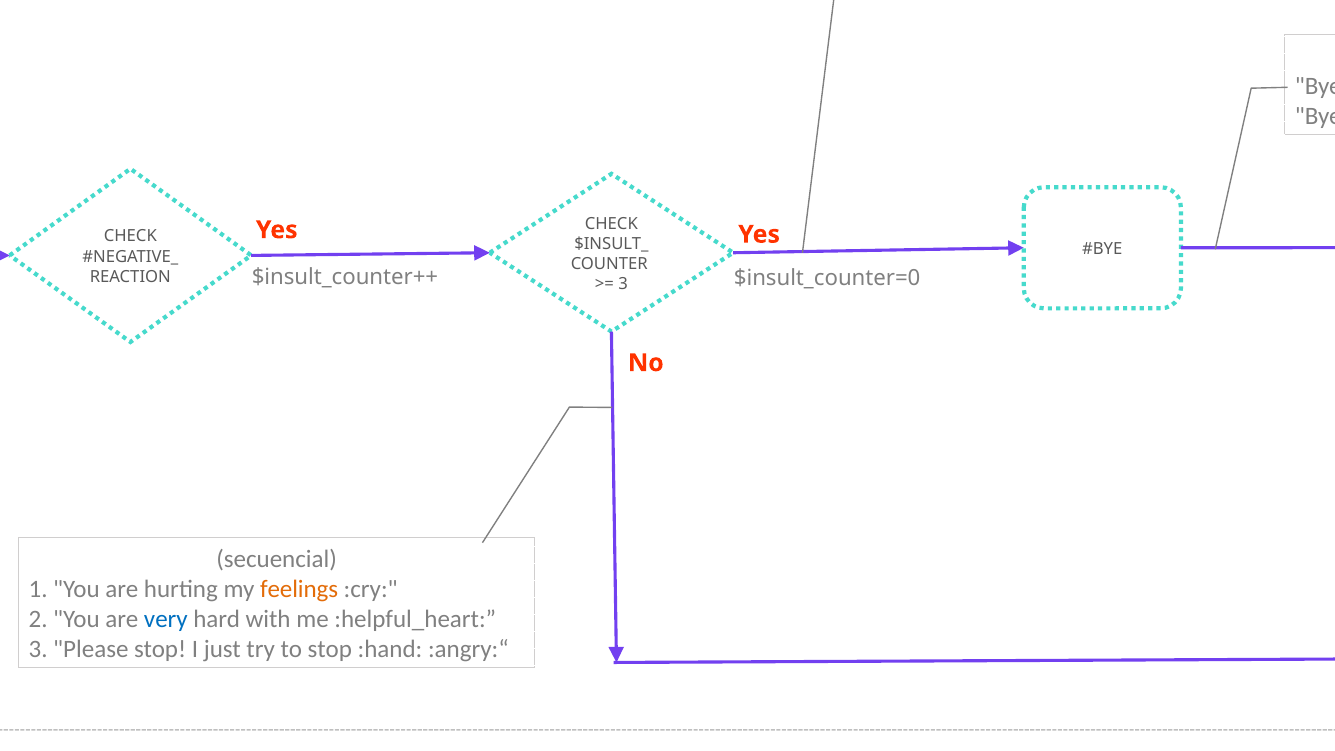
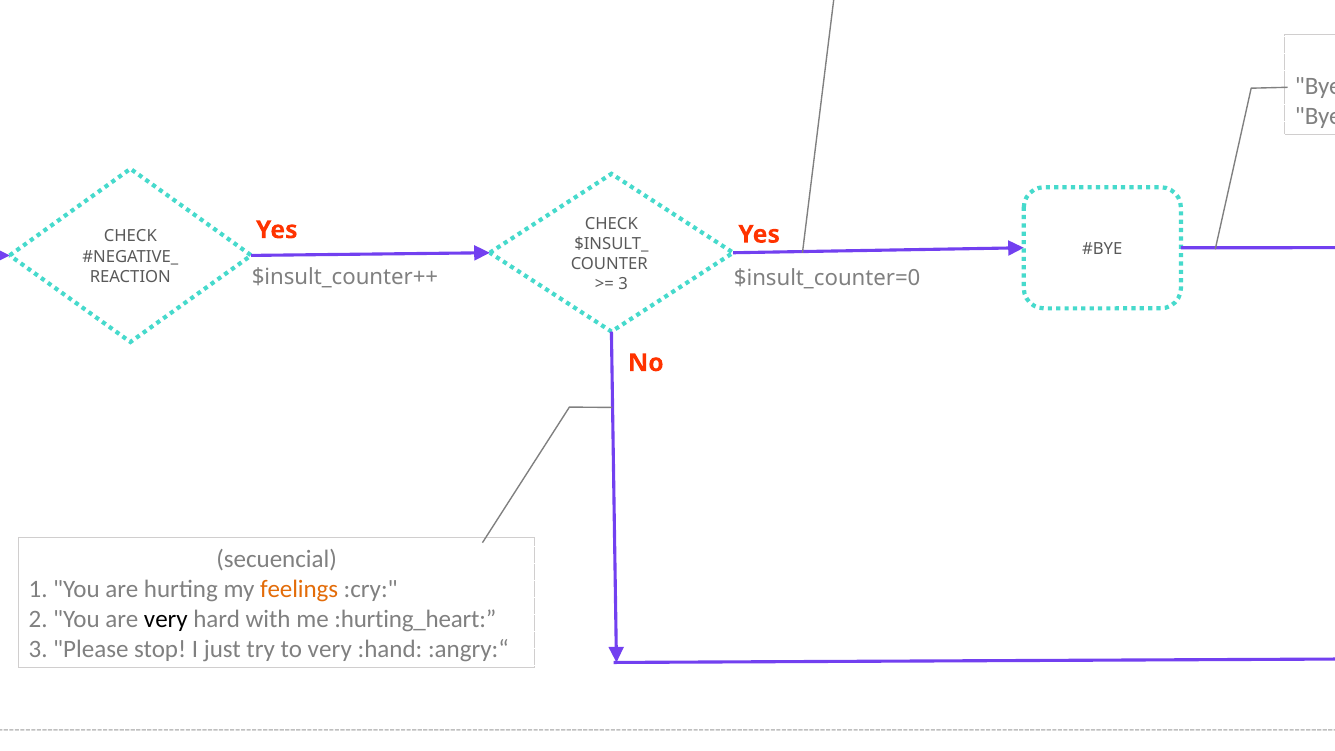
very at (166, 619) colour: blue -> black
:helpful_heart: :helpful_heart -> :hurting_heart
to stop: stop -> very
